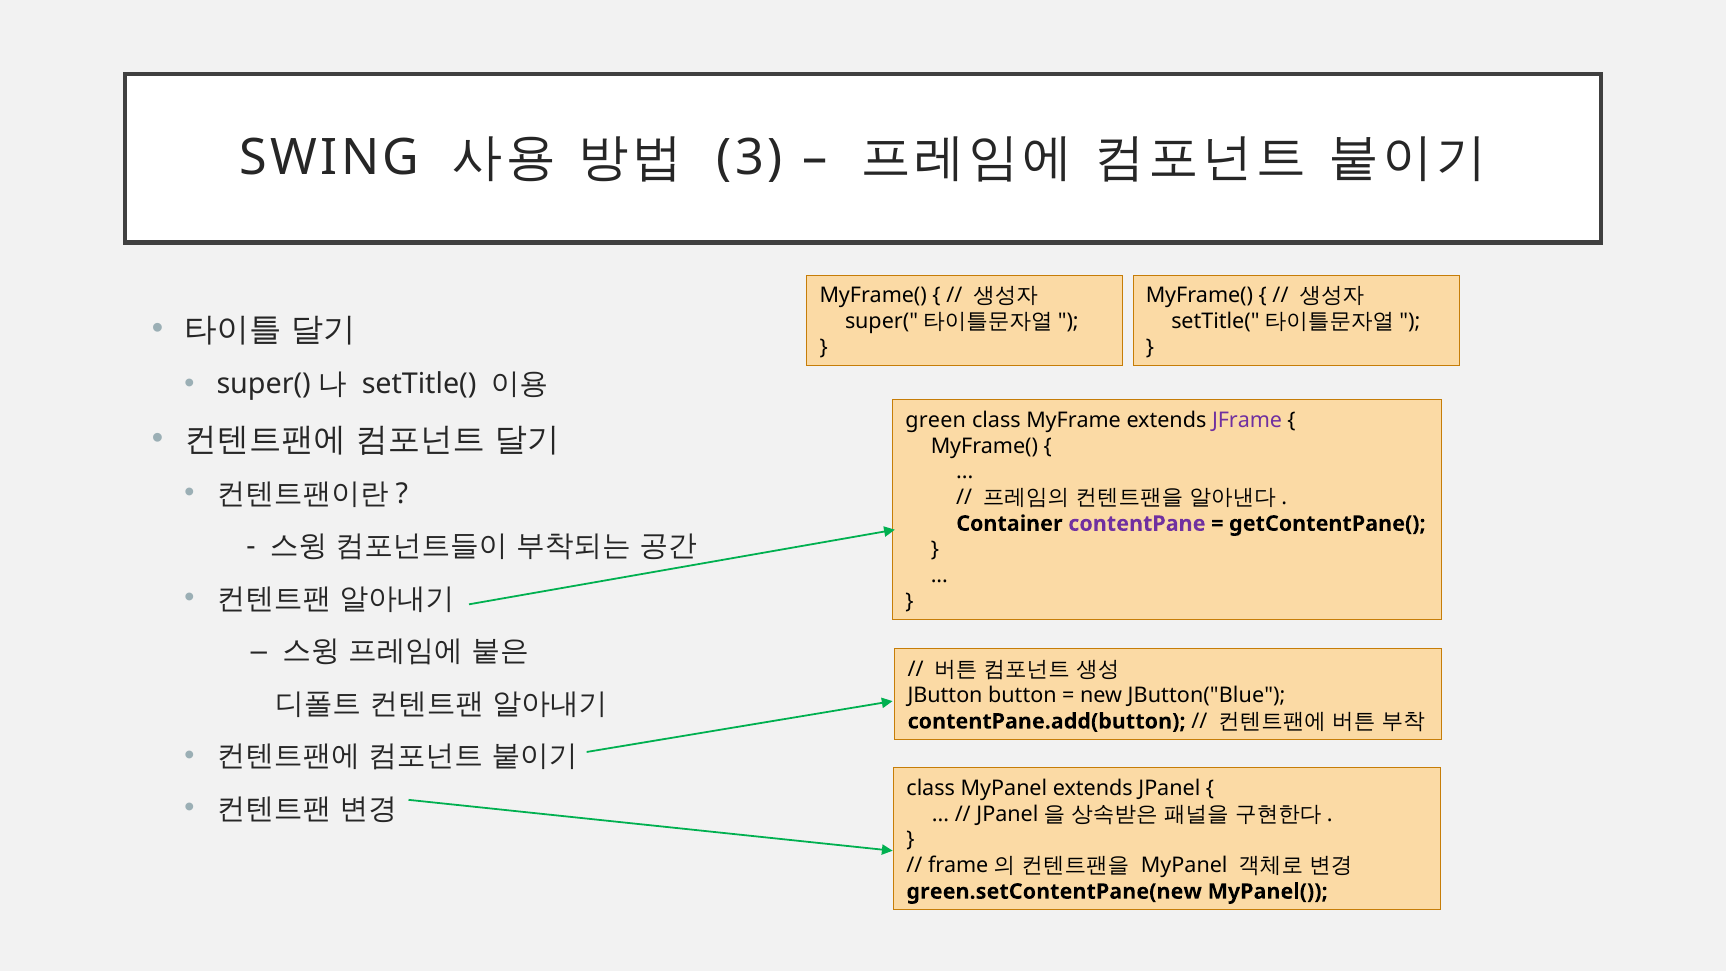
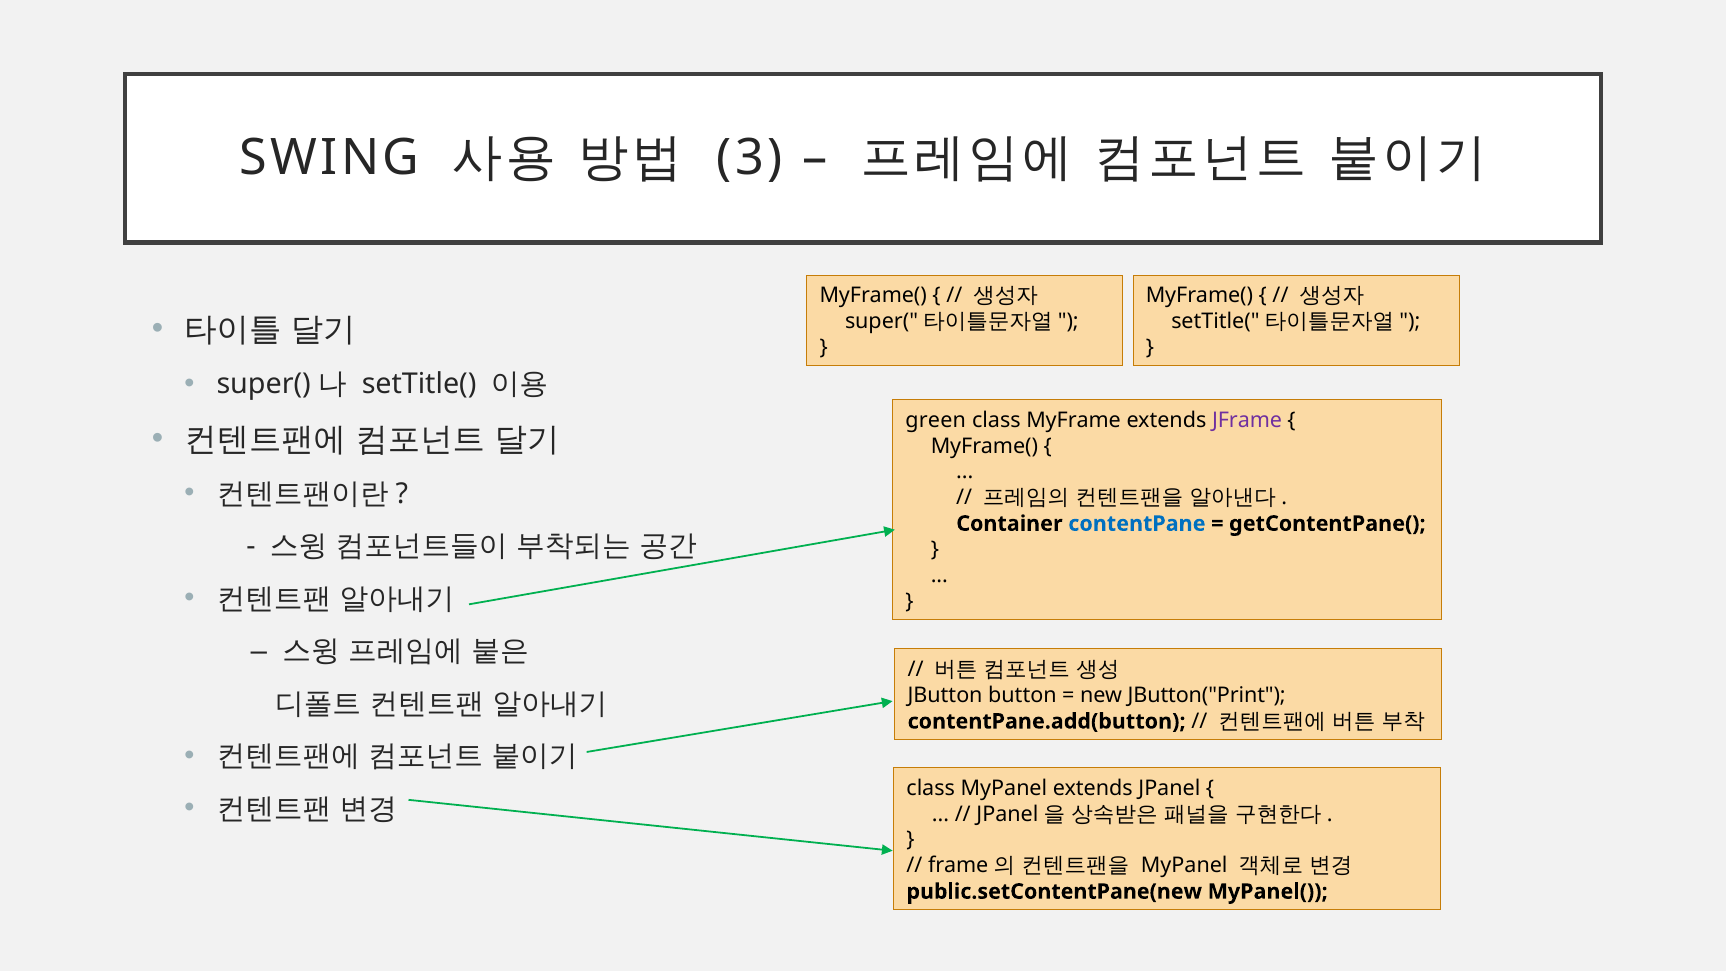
contentPane colour: purple -> blue
JButton("Blue: JButton("Blue -> JButton("Print
green.setContentPane(new: green.setContentPane(new -> public.setContentPane(new
